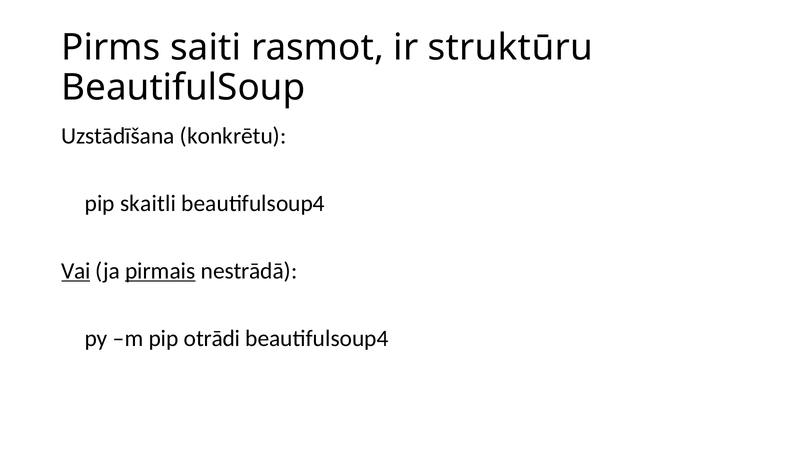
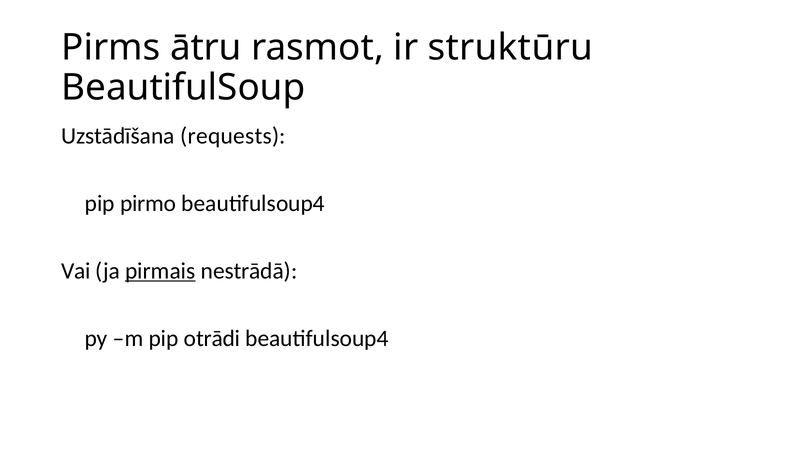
saiti: saiti -> ātru
konkrētu: konkrētu -> requests
skaitli: skaitli -> pirmo
Vai underline: present -> none
